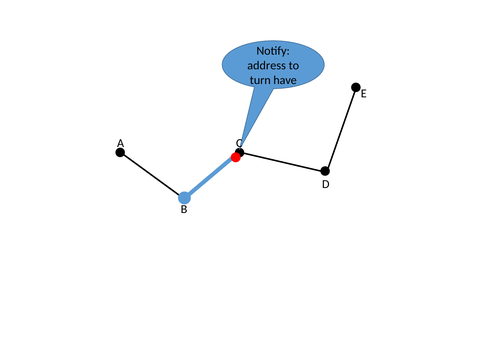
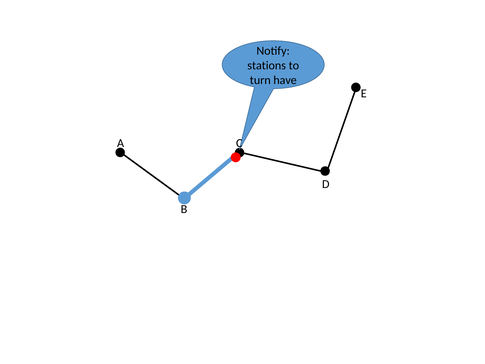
address: address -> stations
